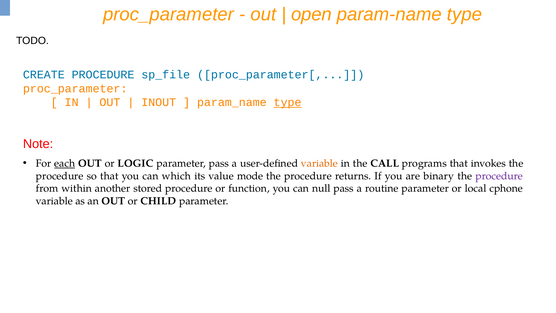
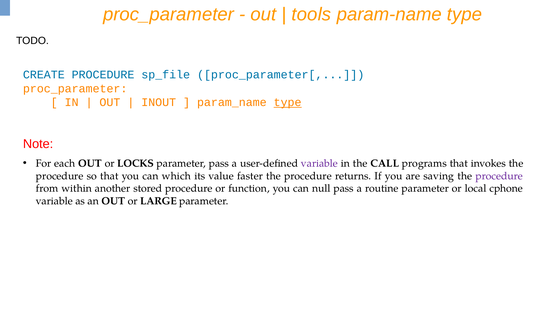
open: open -> tools
each underline: present -> none
LOGIC: LOGIC -> LOCKS
variable at (319, 163) colour: orange -> purple
mode: mode -> faster
binary: binary -> saving
CHILD: CHILD -> LARGE
